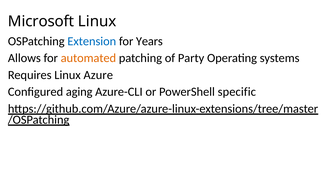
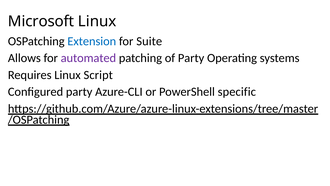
Years: Years -> Suite
automated colour: orange -> purple
Azure: Azure -> Script
Configured aging: aging -> party
